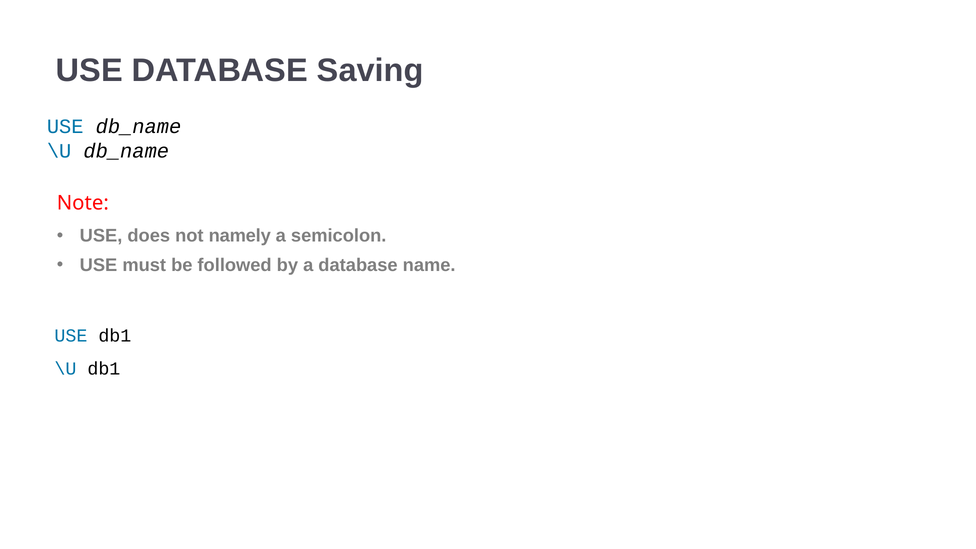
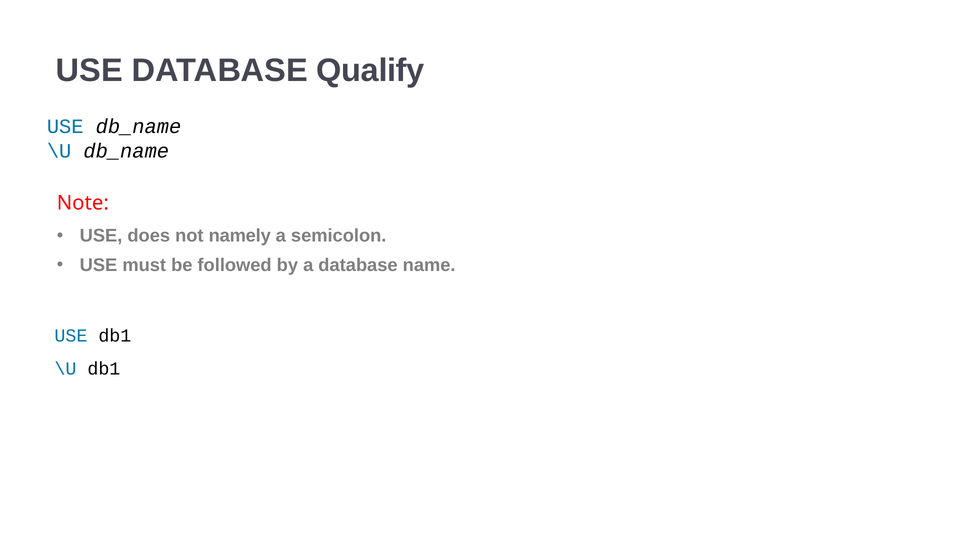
Saving: Saving -> Qualify
